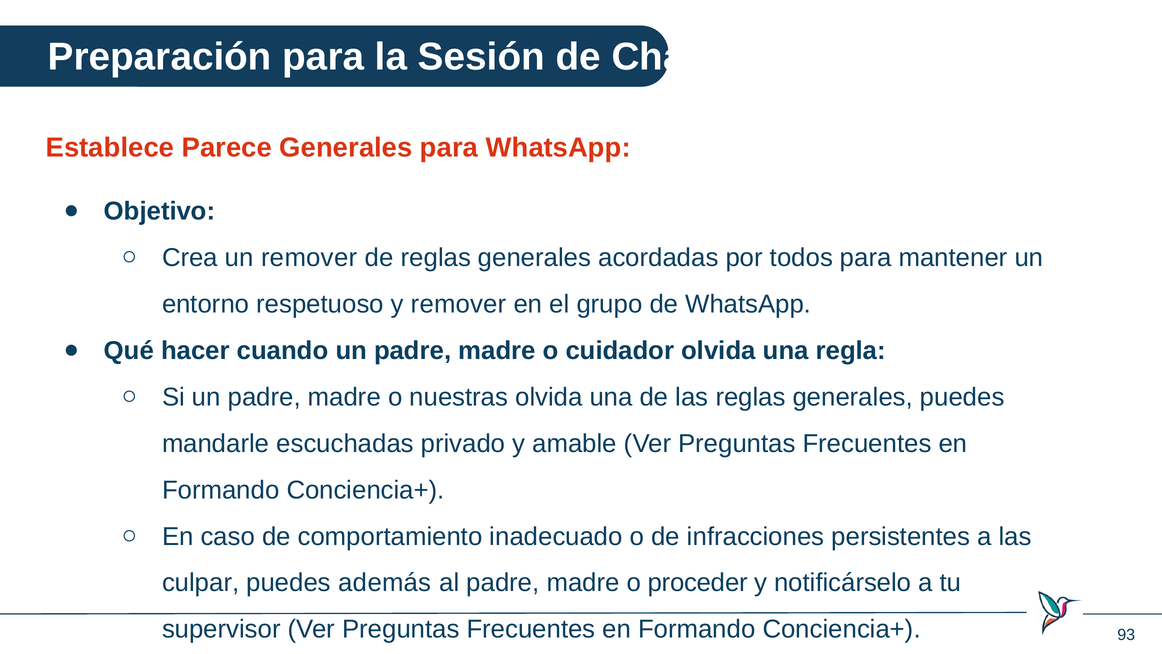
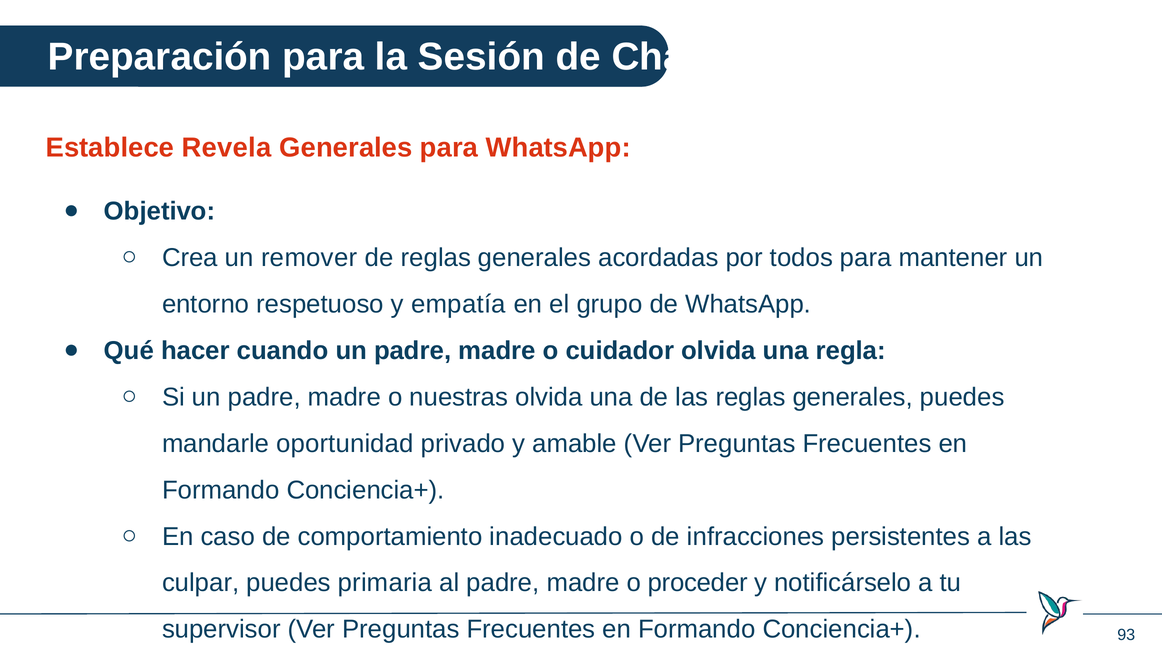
Parece: Parece -> Revela
y remover: remover -> empatía
escuchadas: escuchadas -> oportunidad
además: además -> primaria
